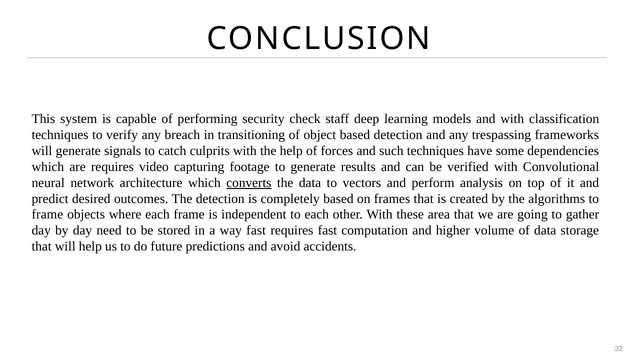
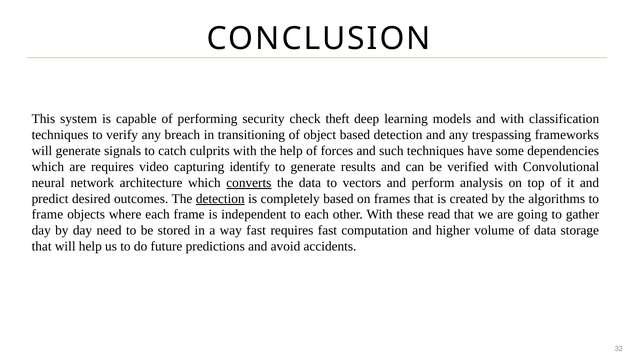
staff: staff -> theft
footage: footage -> identify
detection at (220, 199) underline: none -> present
area: area -> read
